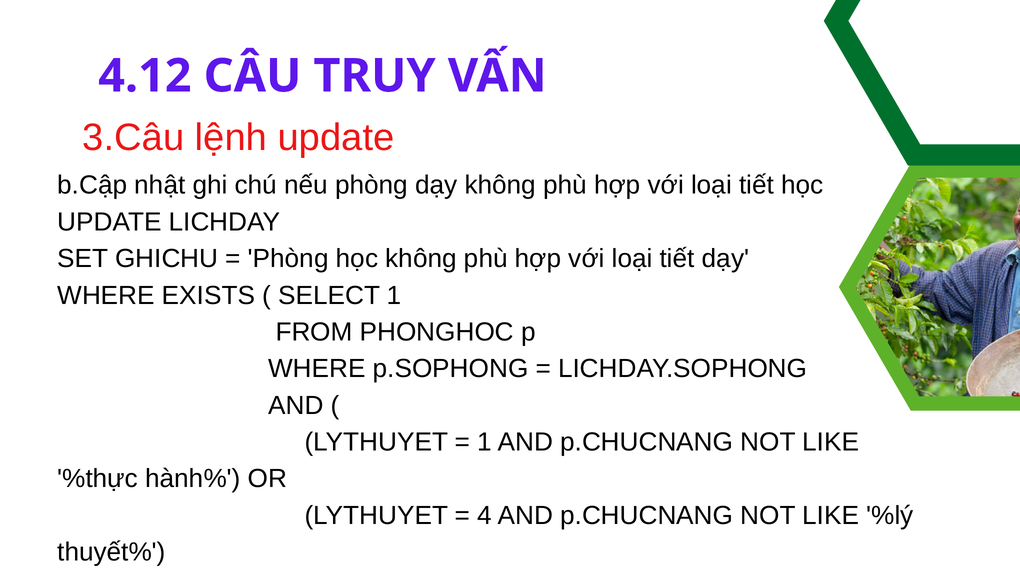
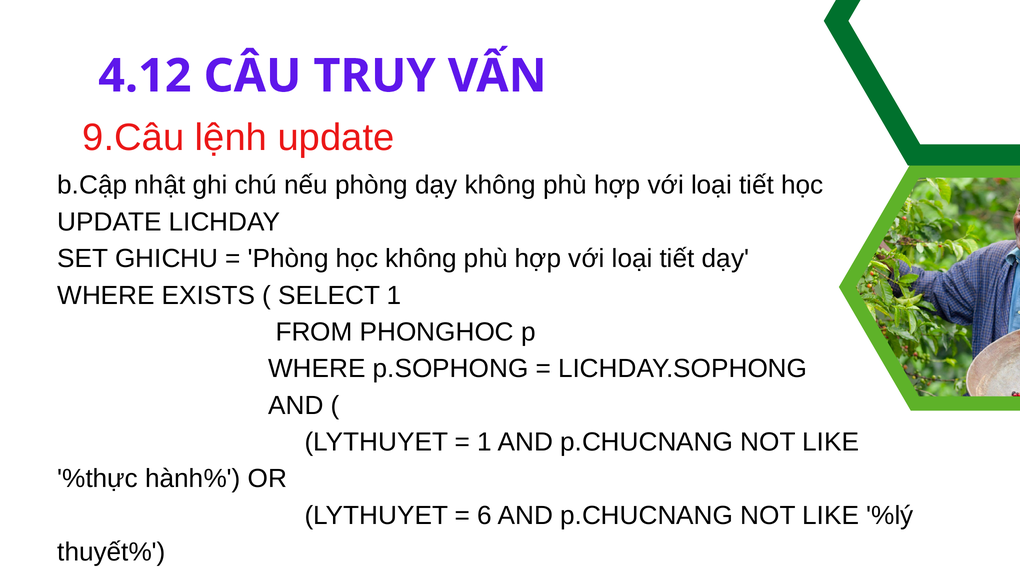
3.Câu: 3.Câu -> 9.Câu
4: 4 -> 6
